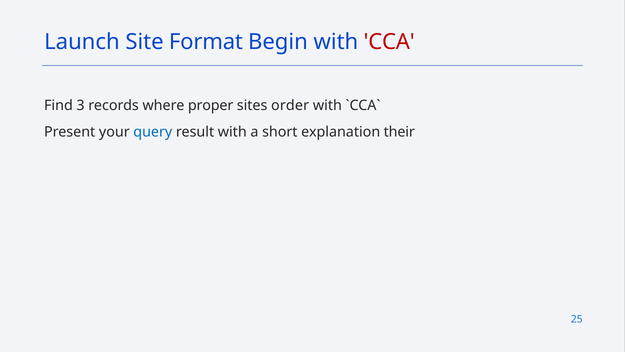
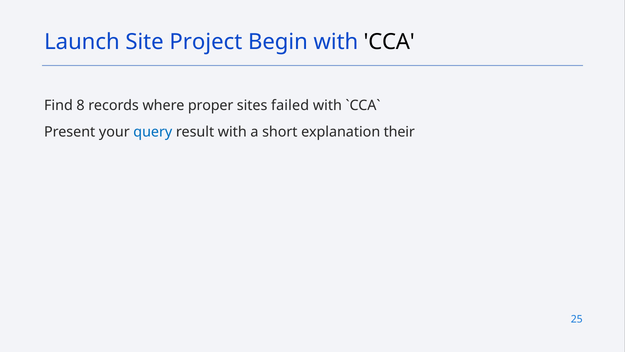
Format: Format -> Project
CCA colour: red -> black
3: 3 -> 8
order: order -> failed
